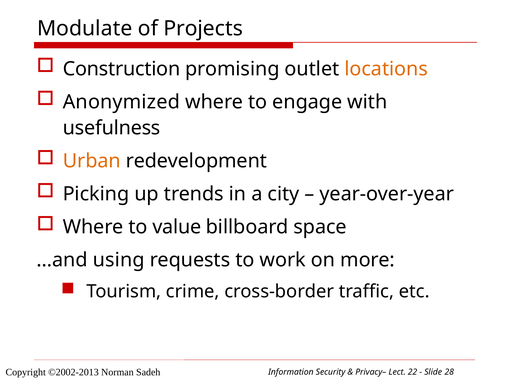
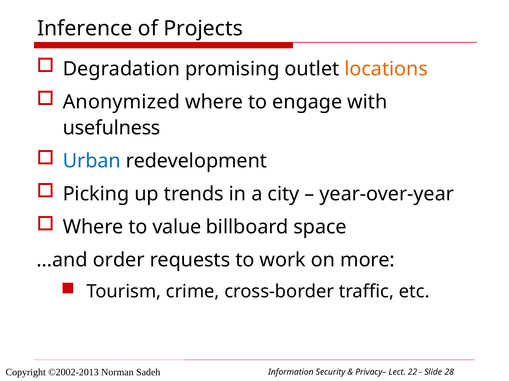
Modulate: Modulate -> Inference
Construction: Construction -> Degradation
Urban colour: orange -> blue
using: using -> order
